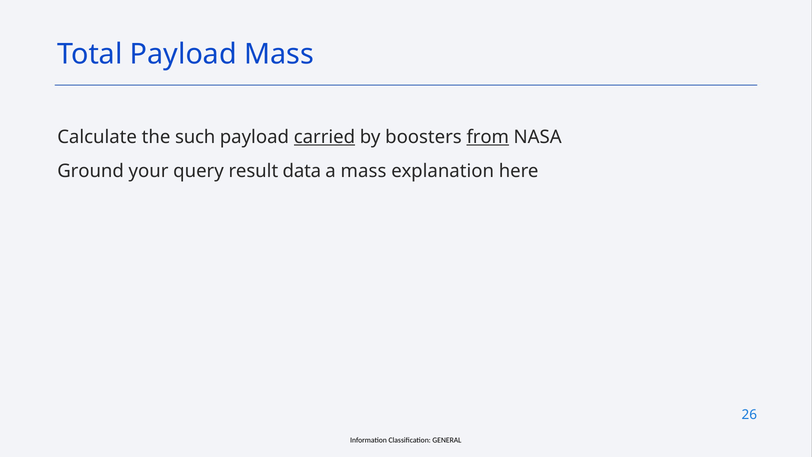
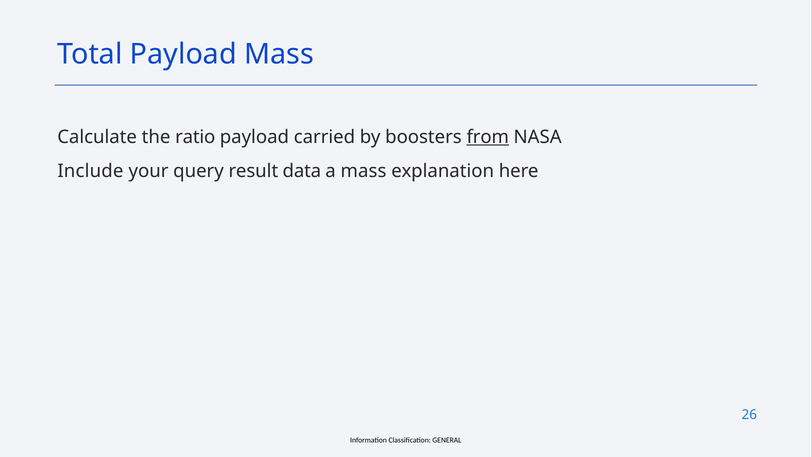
such: such -> ratio
carried underline: present -> none
Ground: Ground -> Include
